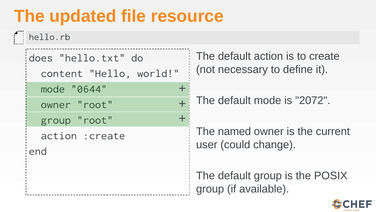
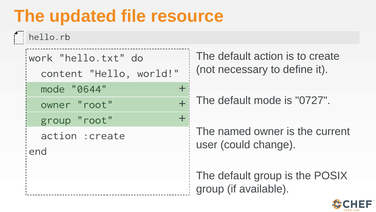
does: does -> work
2072: 2072 -> 0727
